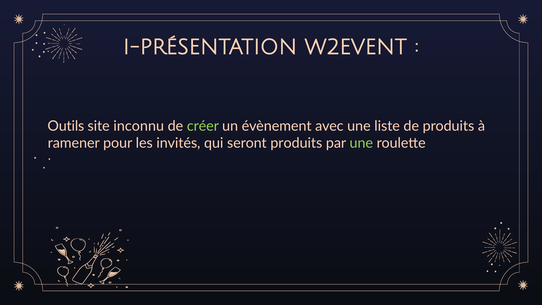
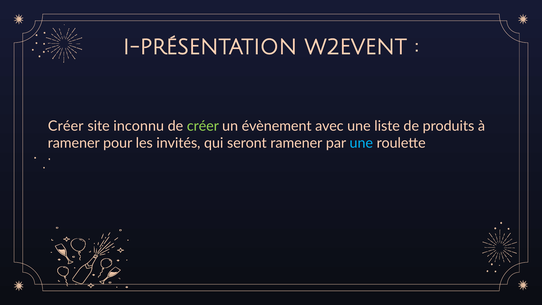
Outils at (66, 126): Outils -> Créer
seront produits: produits -> ramener
une at (361, 143) colour: light green -> light blue
